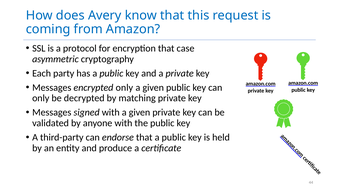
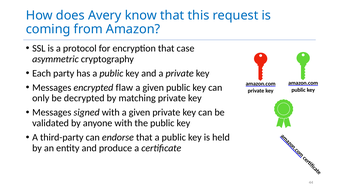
encrypted only: only -> flaw
